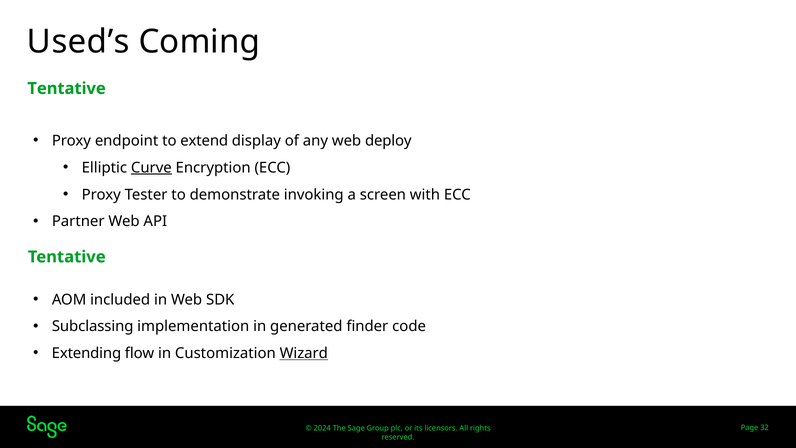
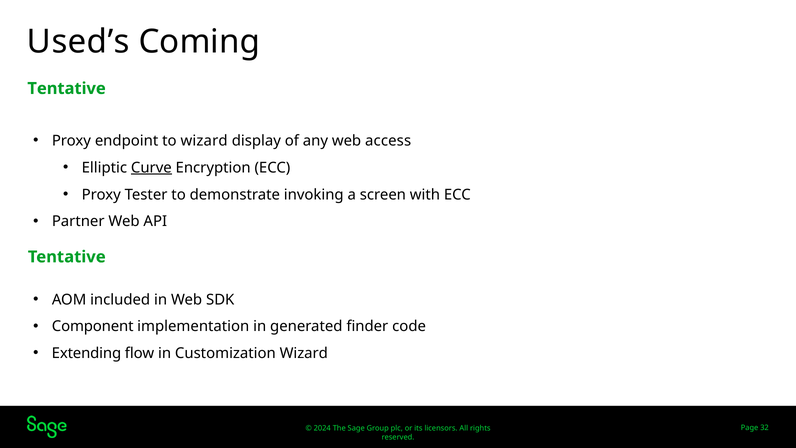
to extend: extend -> wizard
deploy: deploy -> access
Subclassing: Subclassing -> Component
Wizard at (304, 353) underline: present -> none
